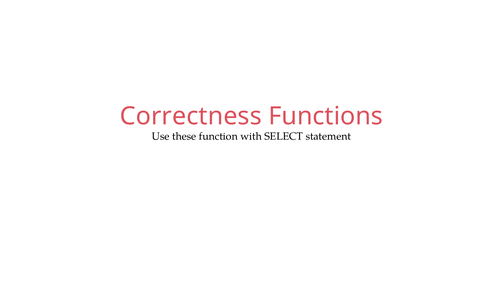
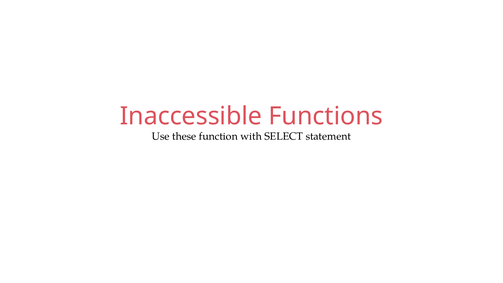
Correctness: Correctness -> Inaccessible
